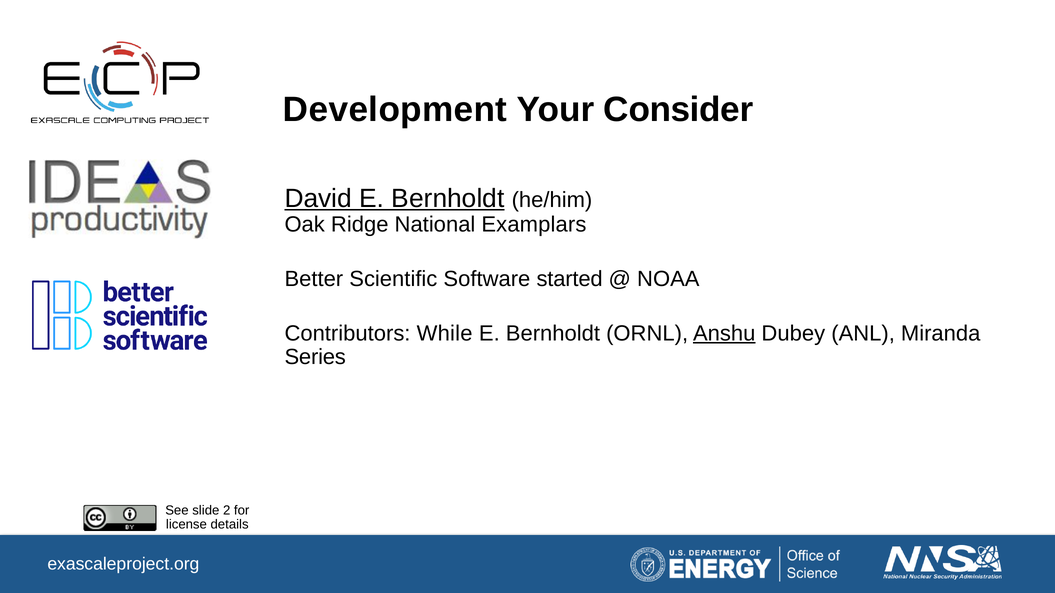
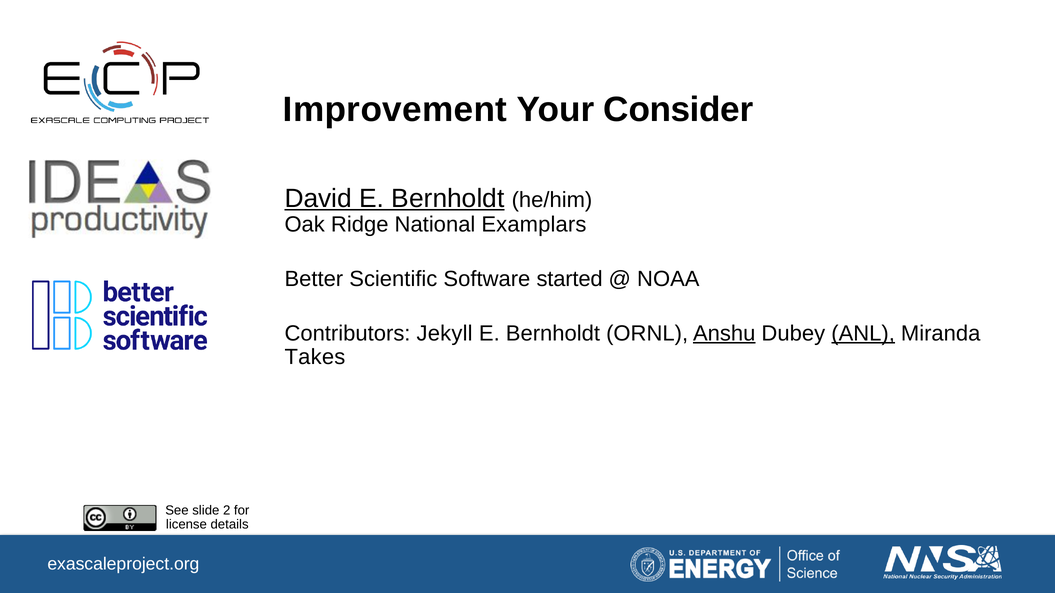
Development: Development -> Improvement
While: While -> Jekyll
ANL underline: none -> present
Series: Series -> Takes
